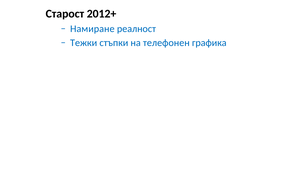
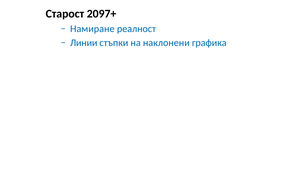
2012+: 2012+ -> 2097+
Тежки: Тежки -> Линии
телефонен: телефонен -> наклонени
